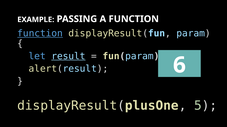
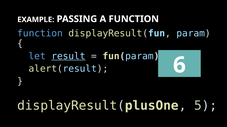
function at (40, 34) underline: present -> none
